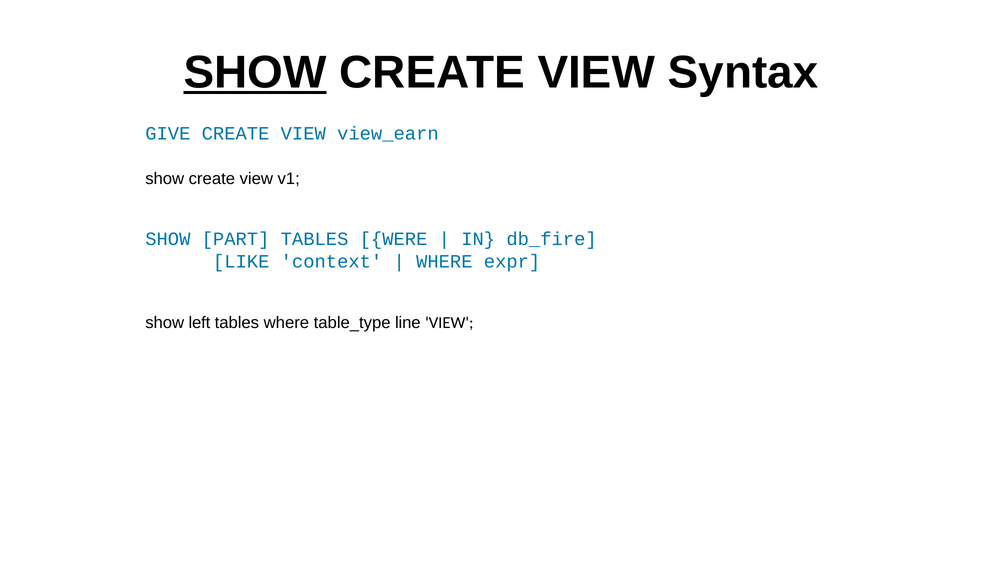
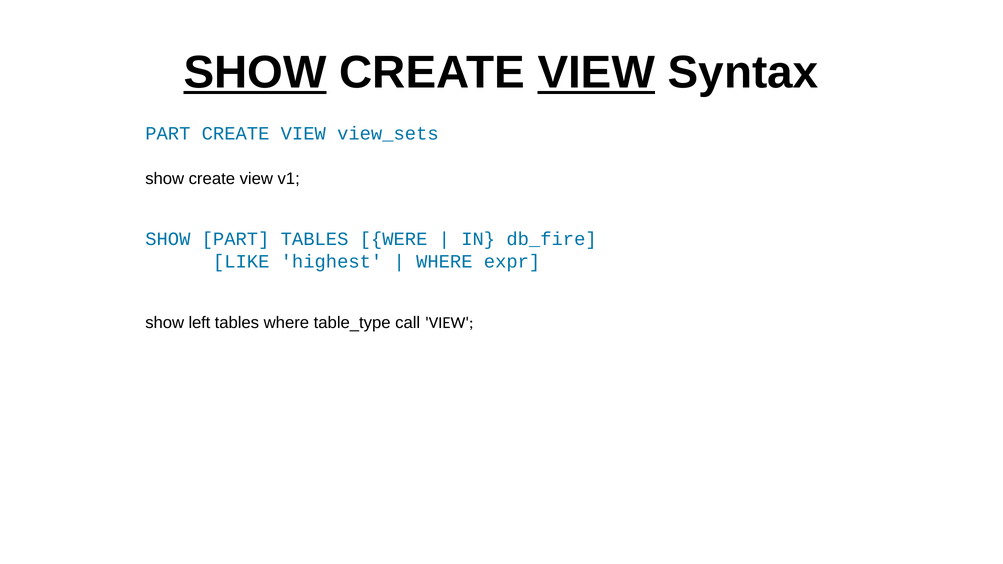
VIEW at (596, 73) underline: none -> present
GIVE at (168, 134): GIVE -> PART
view_earn: view_earn -> view_sets
context: context -> highest
line: line -> call
